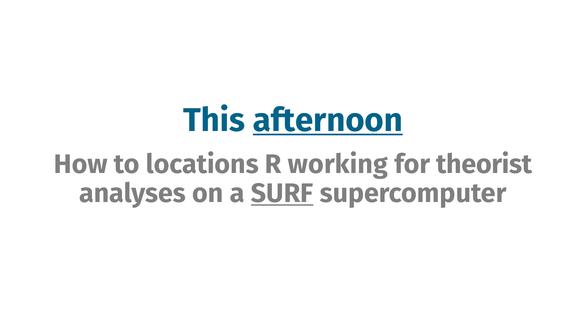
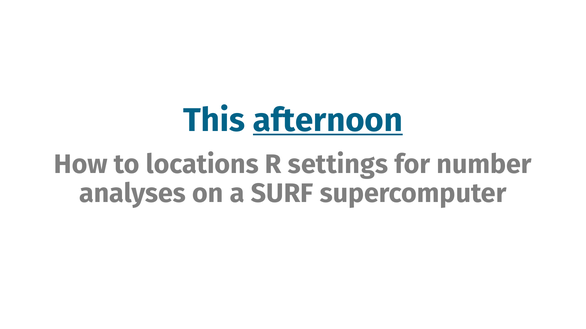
working: working -> settings
theorist: theorist -> number
SURF underline: present -> none
